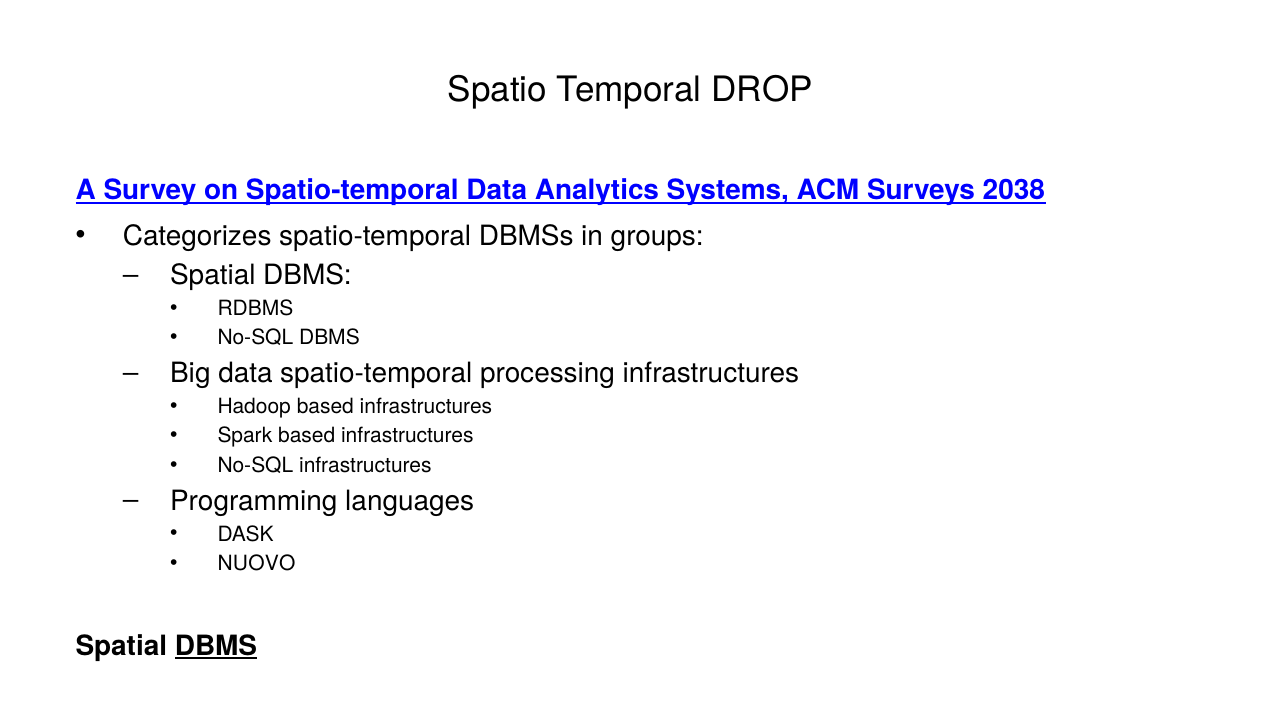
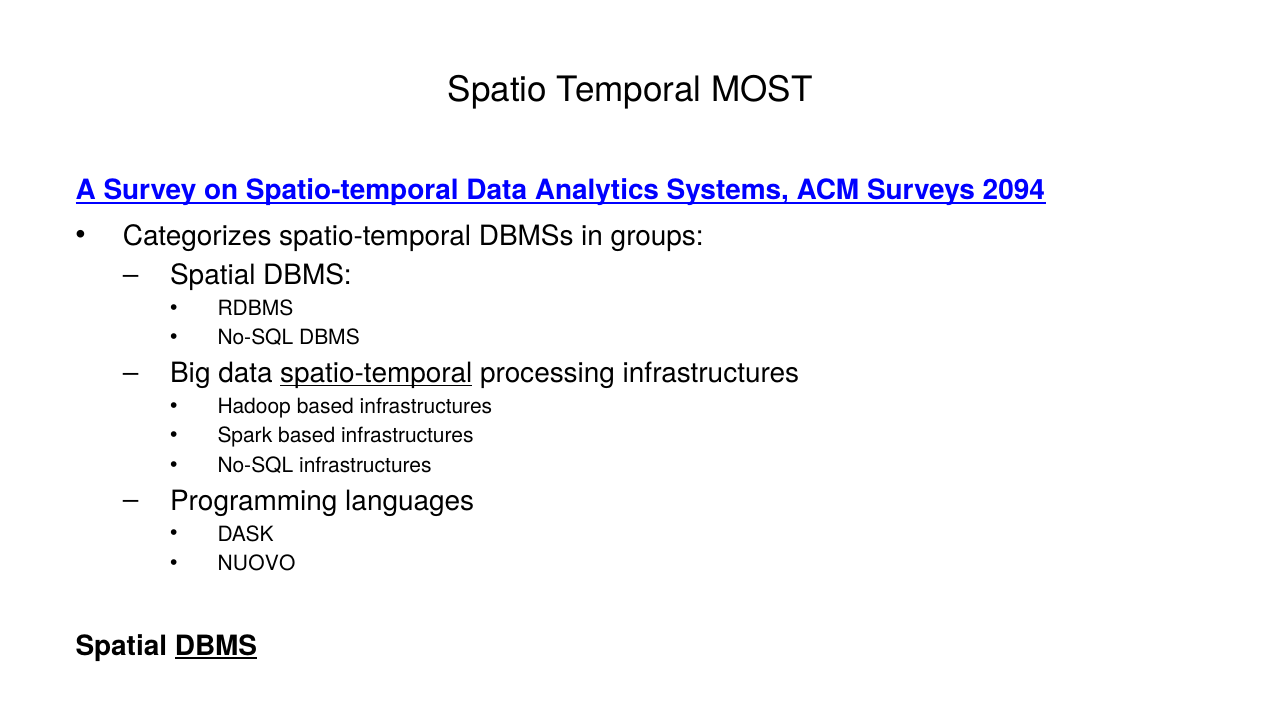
DROP: DROP -> MOST
2038: 2038 -> 2094
spatio-temporal at (376, 374) underline: none -> present
